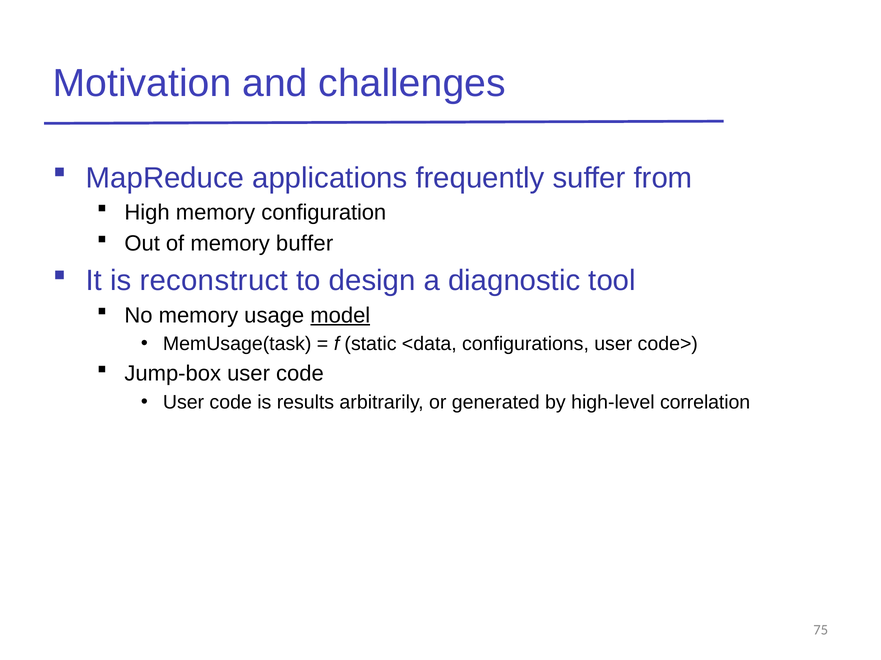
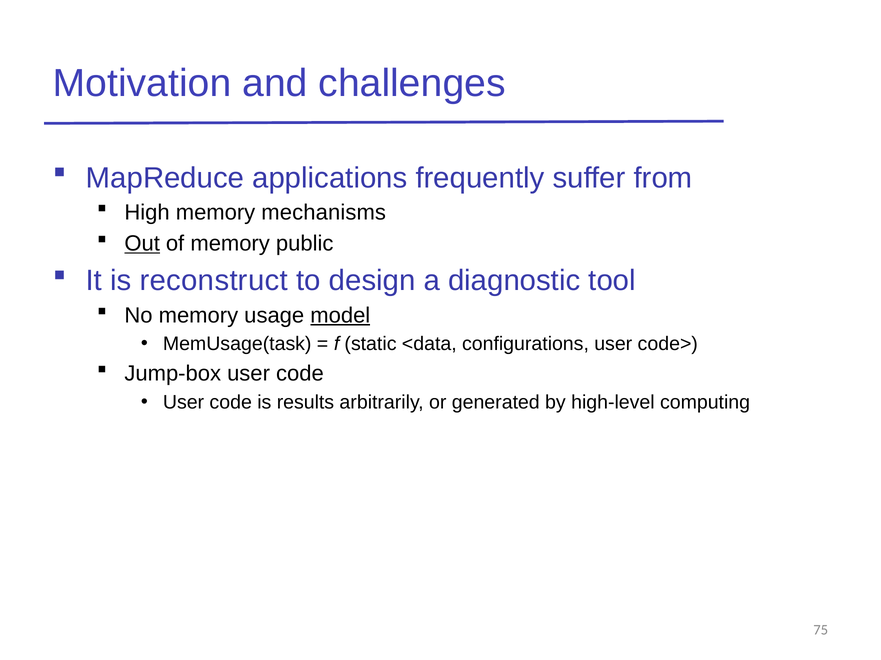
configuration: configuration -> mechanisms
Out underline: none -> present
buffer: buffer -> public
correlation: correlation -> computing
